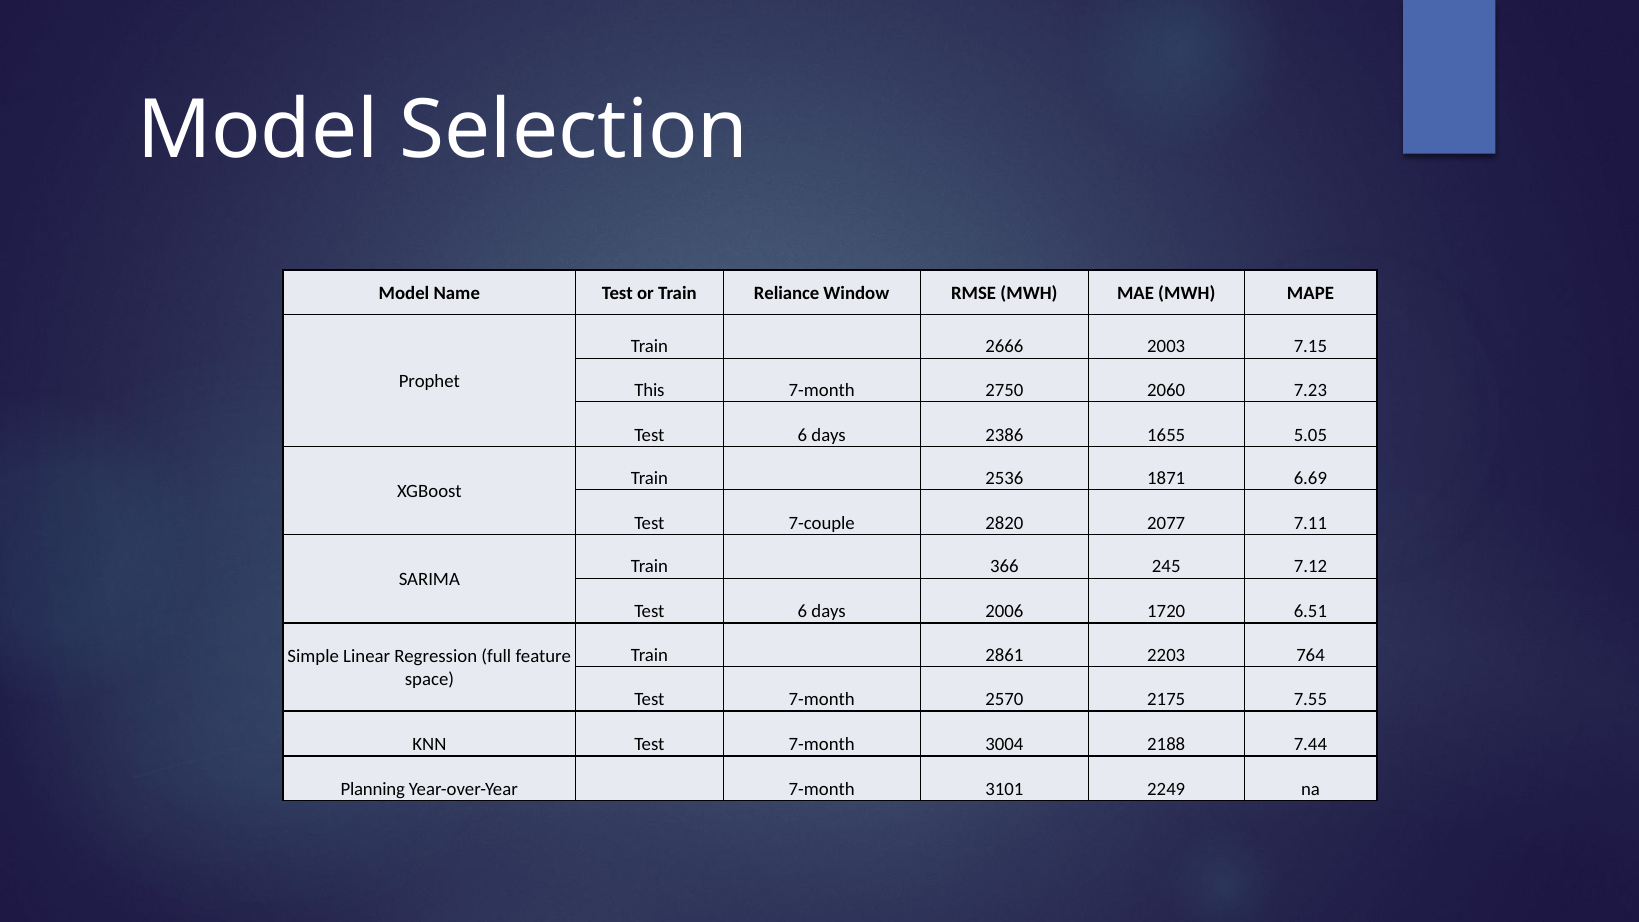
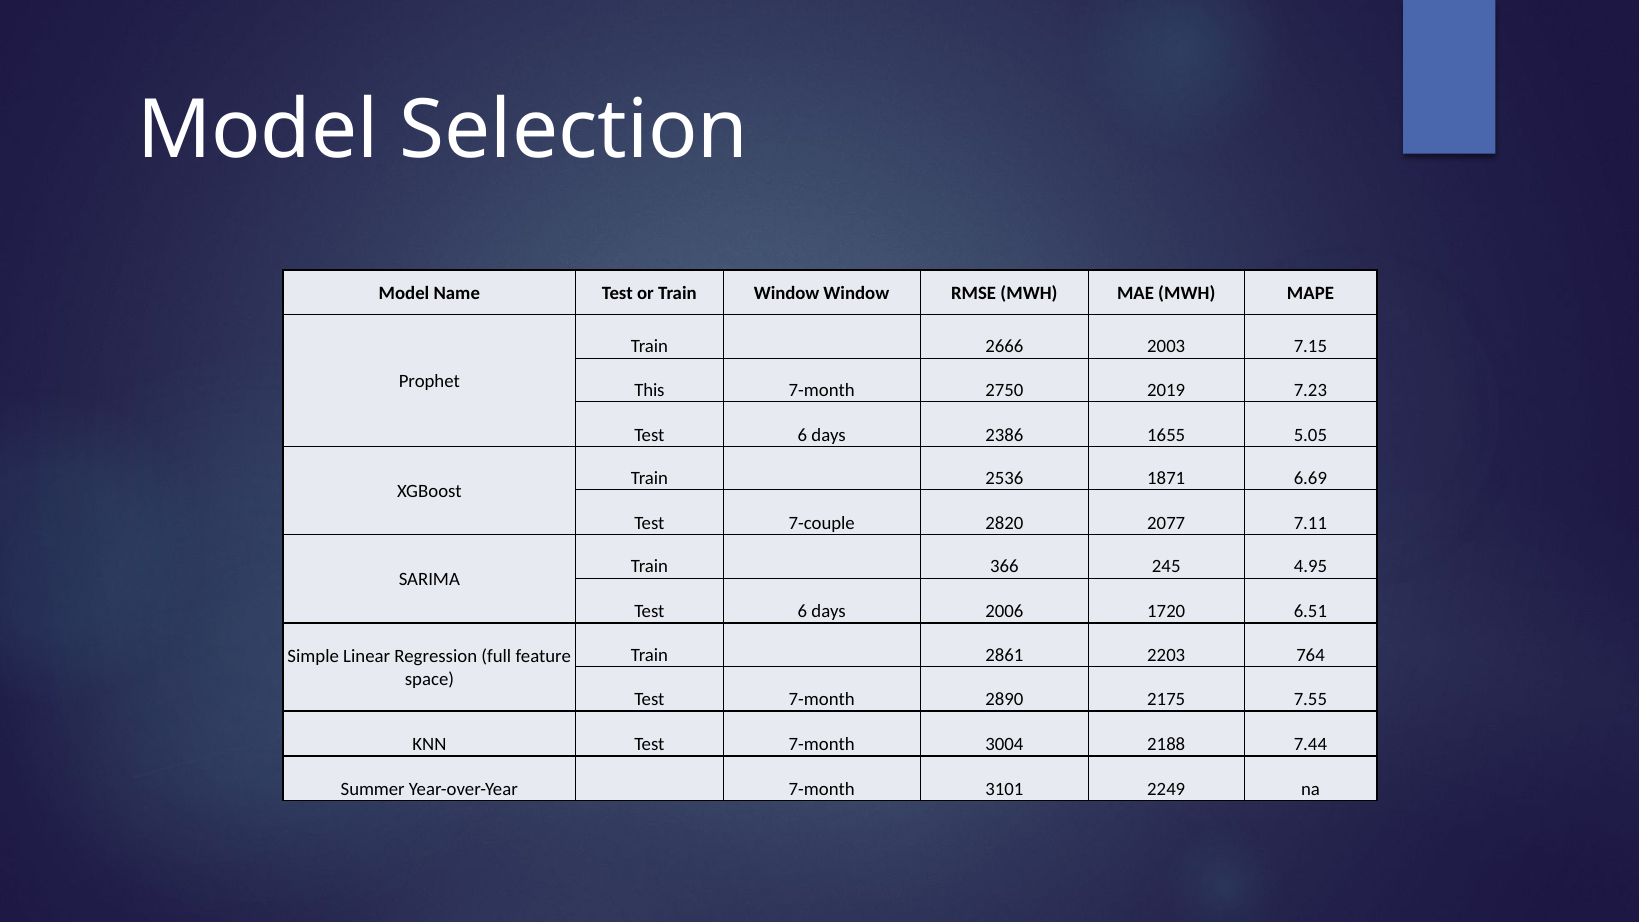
Train Reliance: Reliance -> Window
2060: 2060 -> 2019
7.12: 7.12 -> 4.95
2570: 2570 -> 2890
Planning: Planning -> Summer
